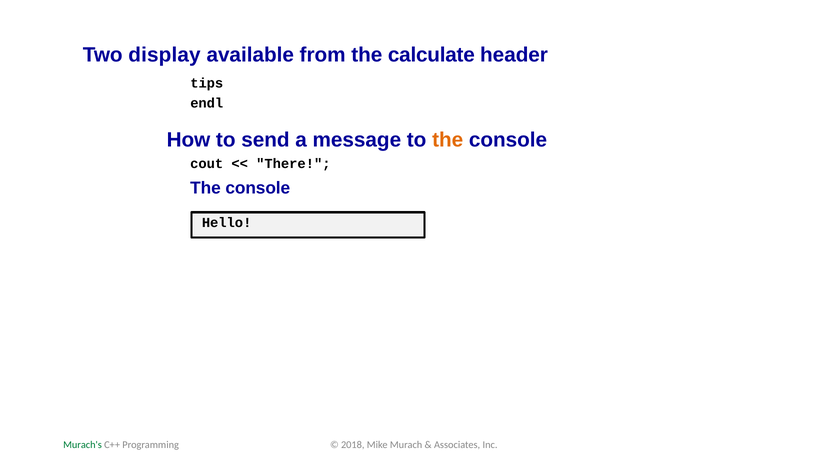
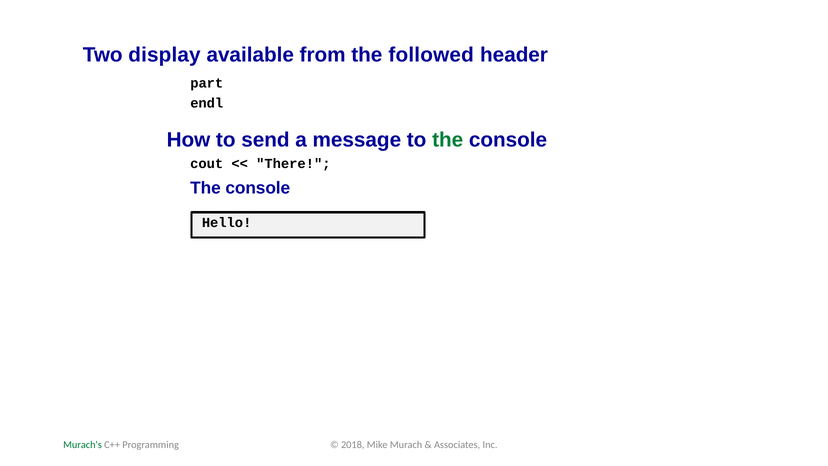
calculate: calculate -> followed
tips: tips -> part
the at (448, 140) colour: orange -> green
